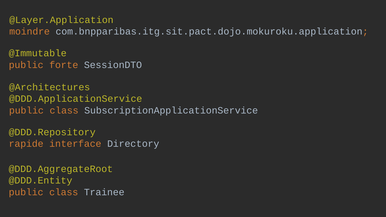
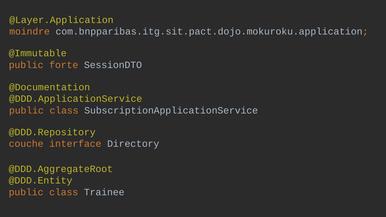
@Architectures: @Architectures -> @Documentation
rapide: rapide -> couche
